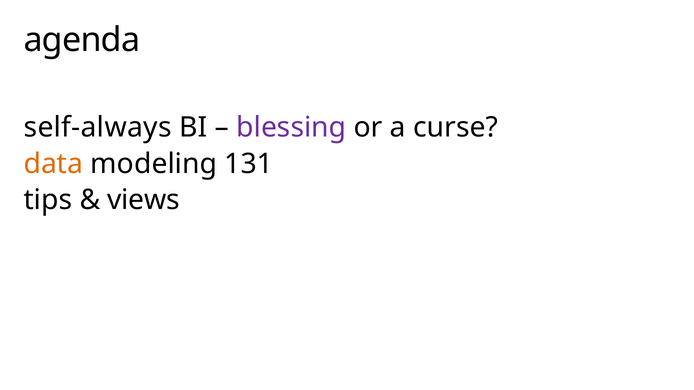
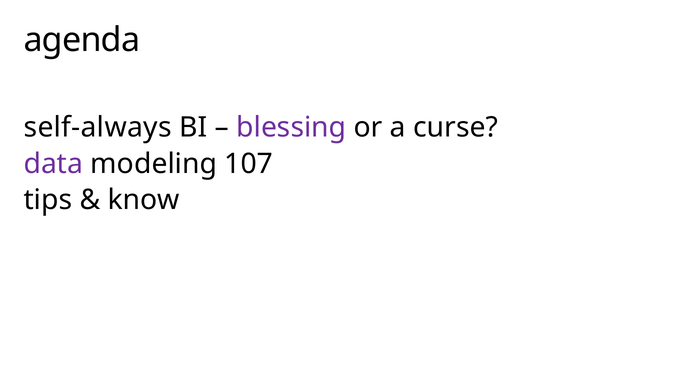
data colour: orange -> purple
131: 131 -> 107
views: views -> know
